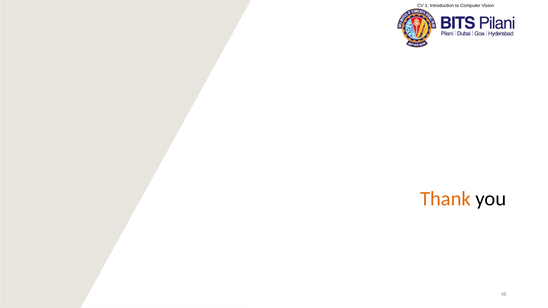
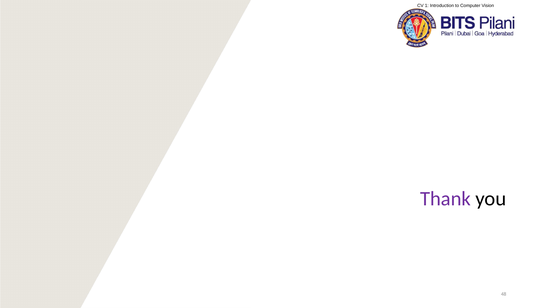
Thank colour: orange -> purple
